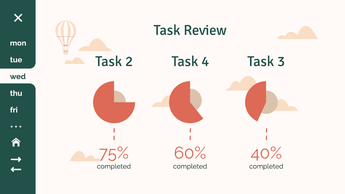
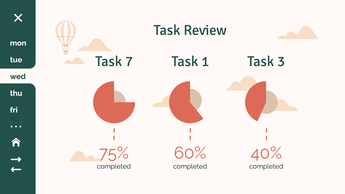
2: 2 -> 7
4: 4 -> 1
